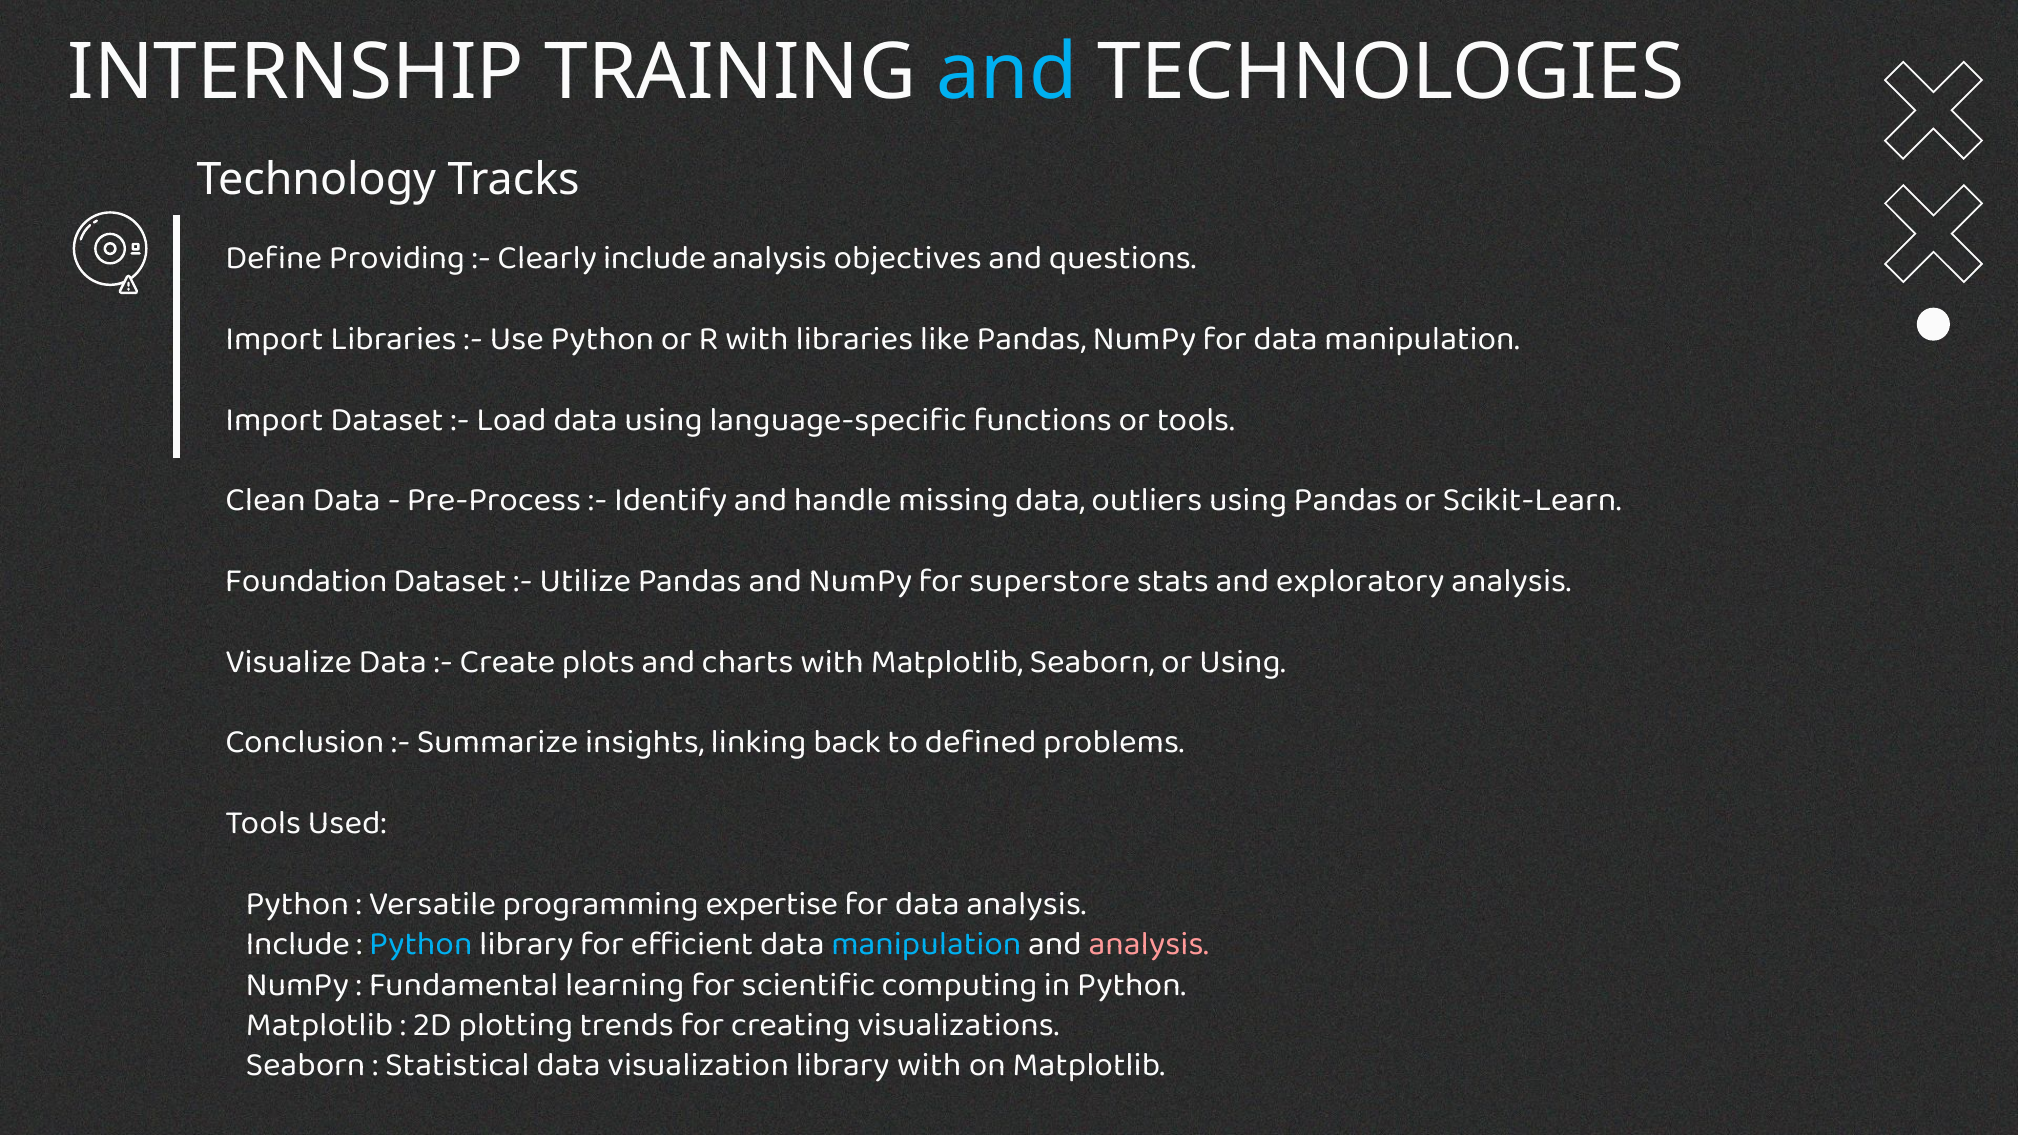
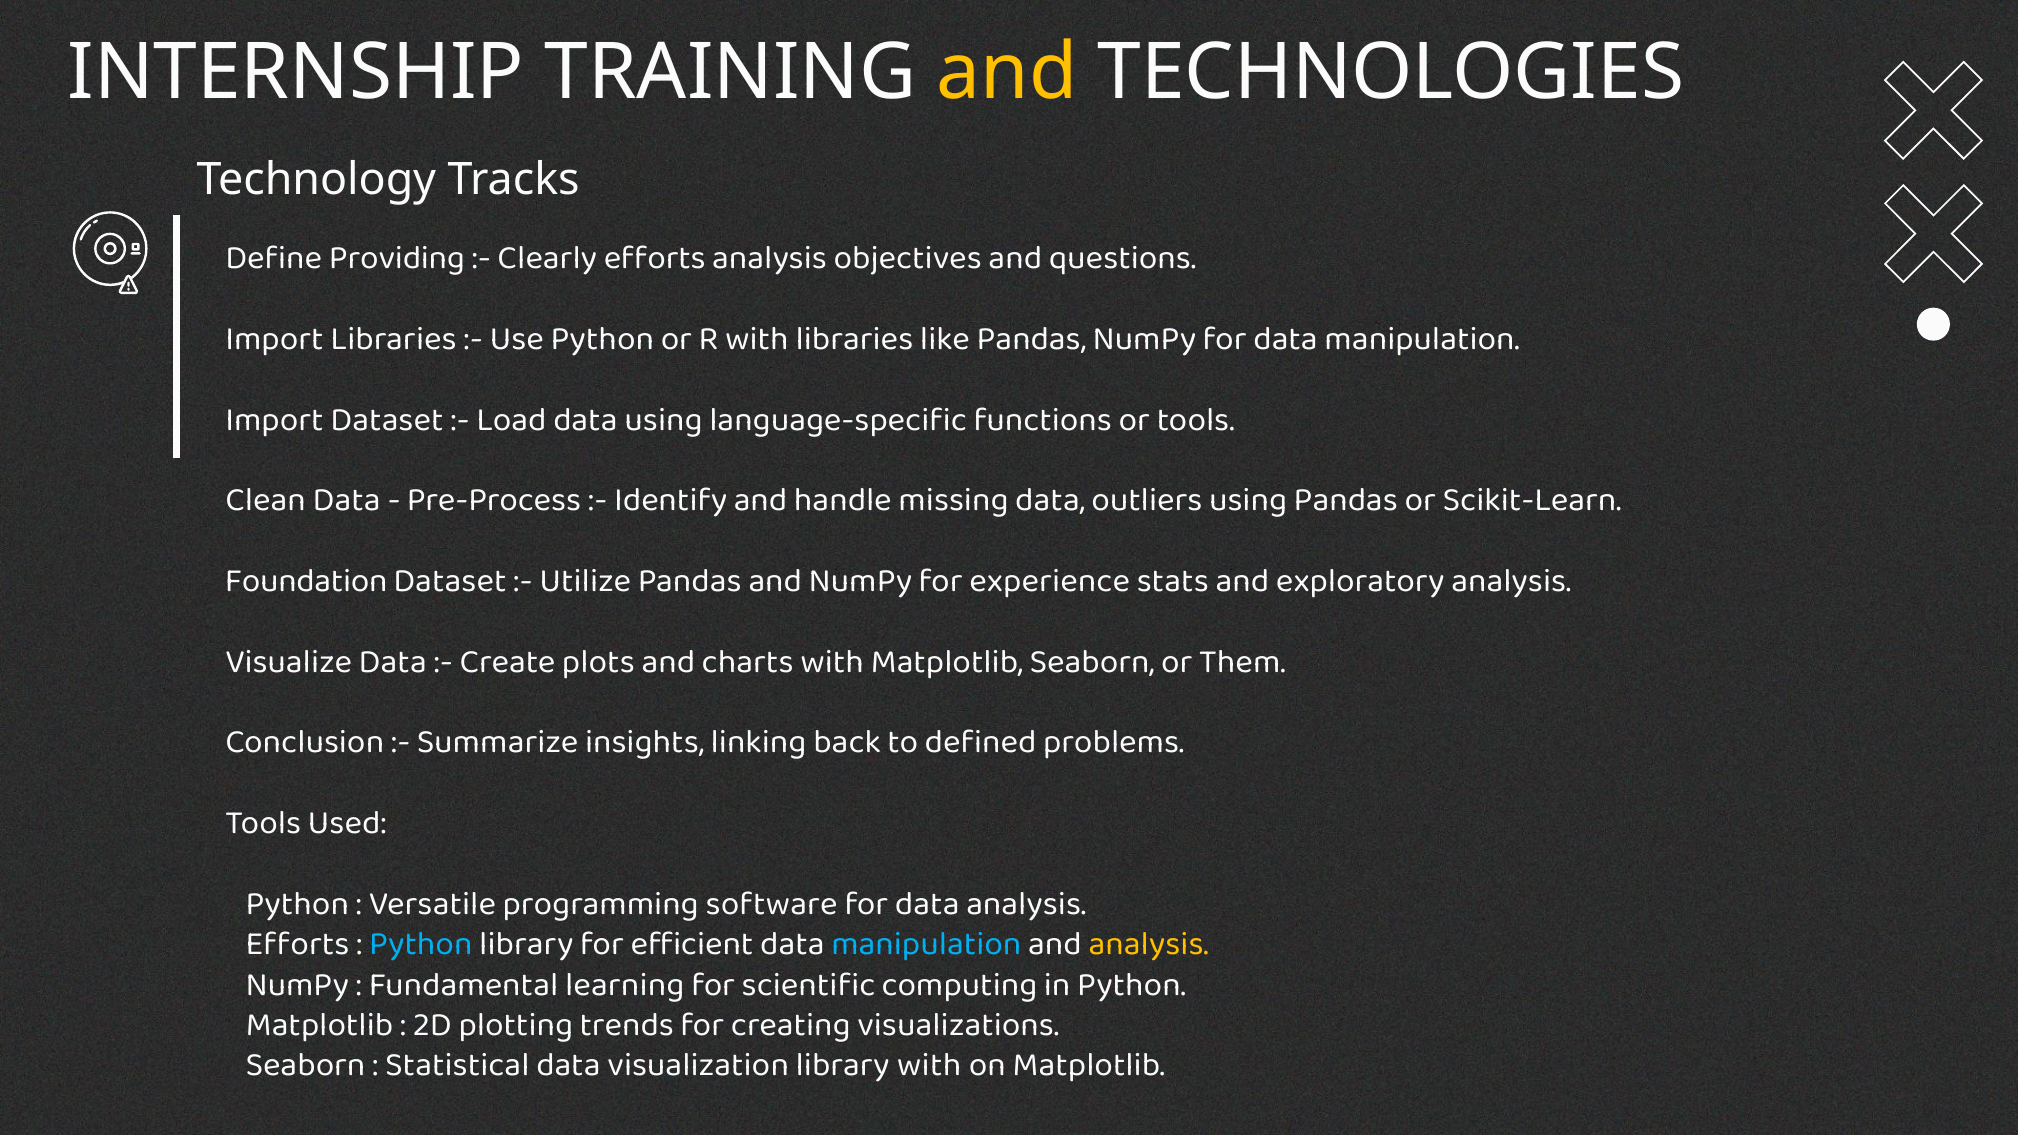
and at (1007, 73) colour: light blue -> yellow
Clearly include: include -> efforts
superstore: superstore -> experience
or Using: Using -> Them
expertise: expertise -> software
Include at (298, 944): Include -> Efforts
analysis at (1148, 944) colour: pink -> yellow
